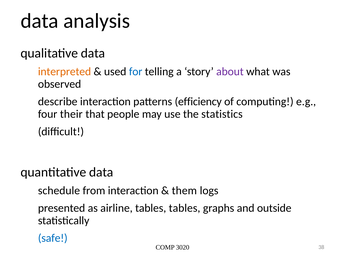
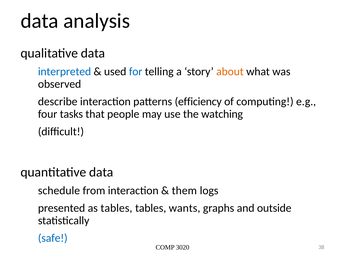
interpreted colour: orange -> blue
about colour: purple -> orange
their: their -> tasks
statistics: statistics -> watching
as airline: airline -> tables
tables tables: tables -> wants
